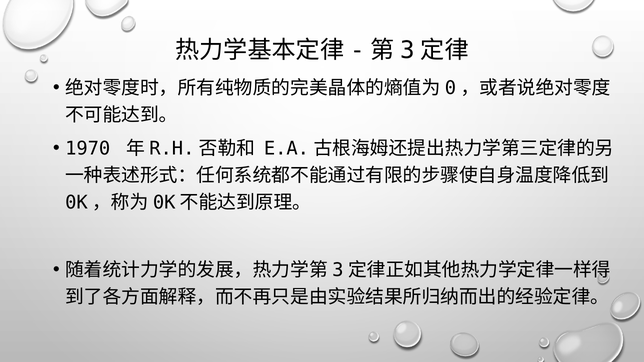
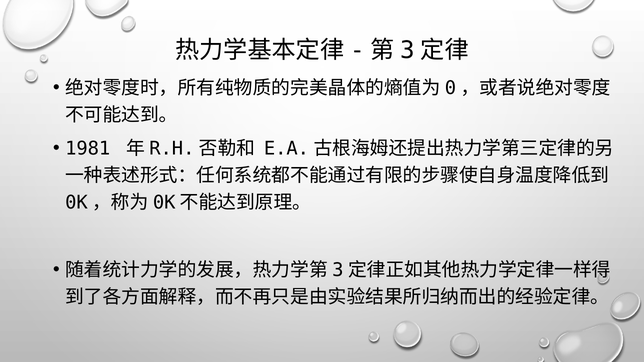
1970: 1970 -> 1981
